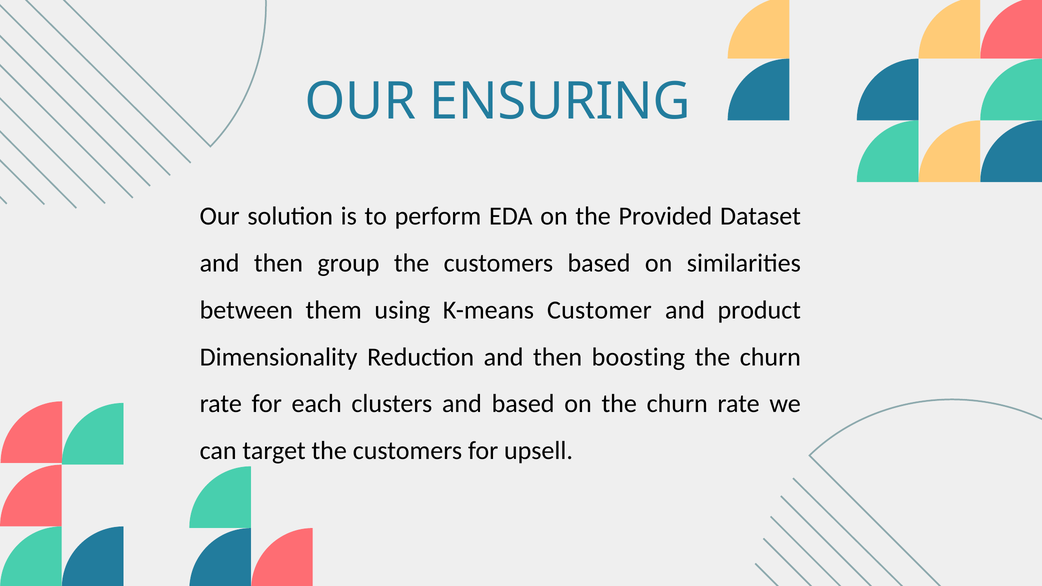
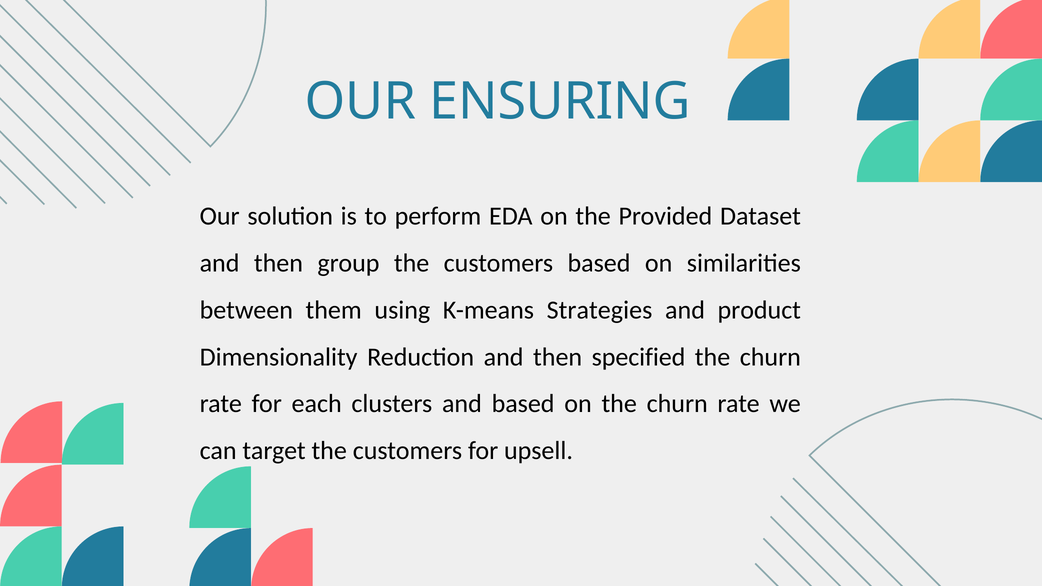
Customer: Customer -> Strategies
boosting: boosting -> specified
